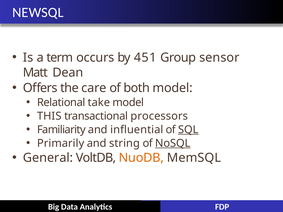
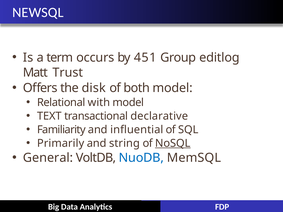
sensor: sensor -> editlog
Dean: Dean -> Trust
care: care -> disk
take: take -> with
THIS: THIS -> TEXT
processors: processors -> declarative
SQL underline: present -> none
NuoDB colour: orange -> blue
